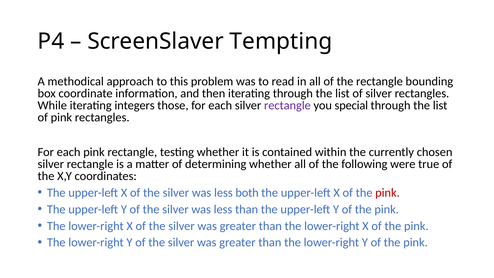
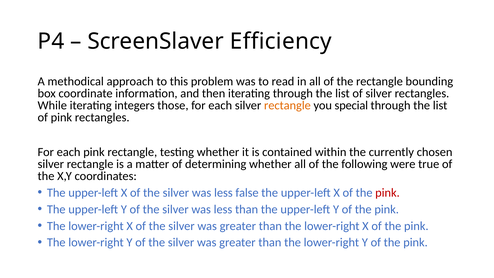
Tempting: Tempting -> Efficiency
rectangle at (287, 105) colour: purple -> orange
both: both -> false
